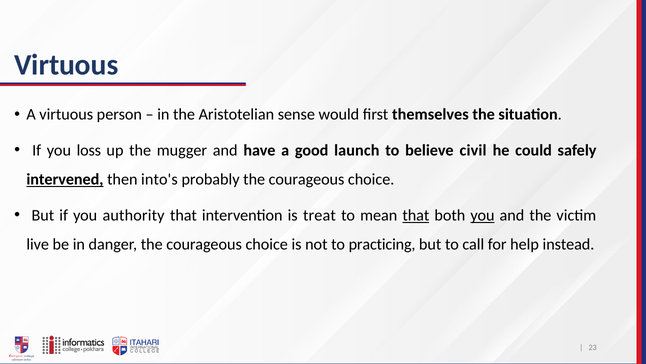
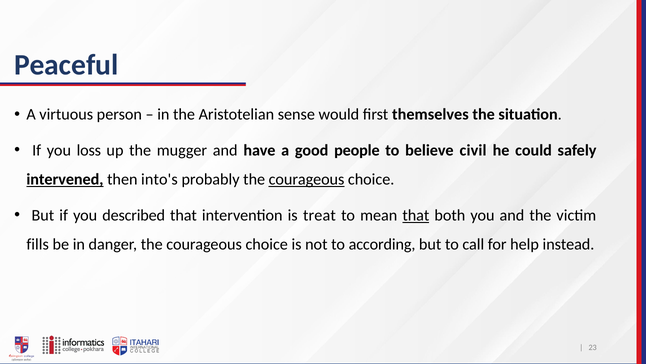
Virtuous at (66, 65): Virtuous -> Peaceful
launch: launch -> people
courageous at (307, 179) underline: none -> present
authority: authority -> described
you at (482, 215) underline: present -> none
live: live -> fills
practicing: practicing -> according
